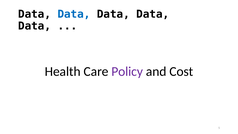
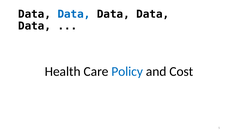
Policy colour: purple -> blue
